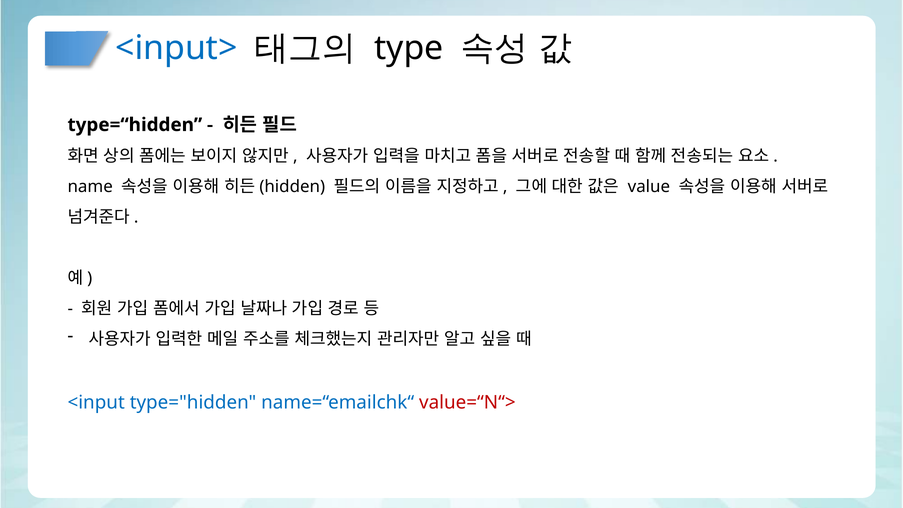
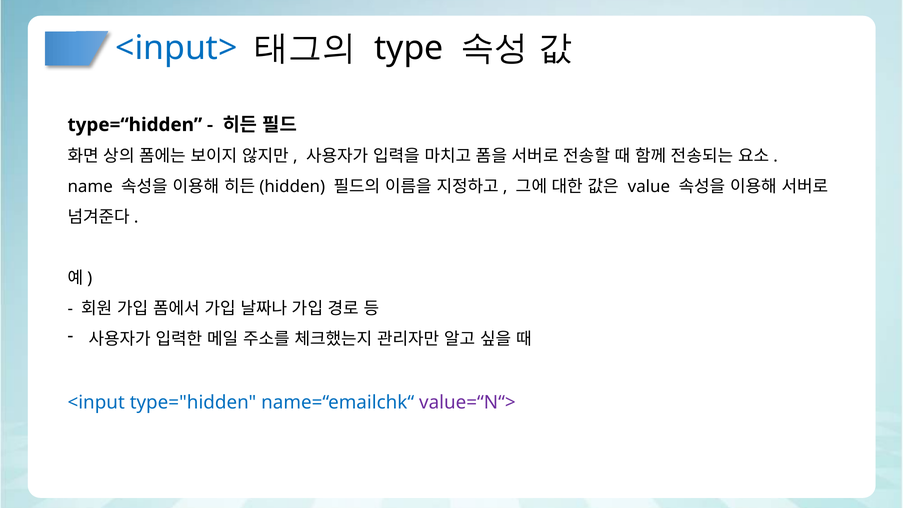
value=“N“> colour: red -> purple
